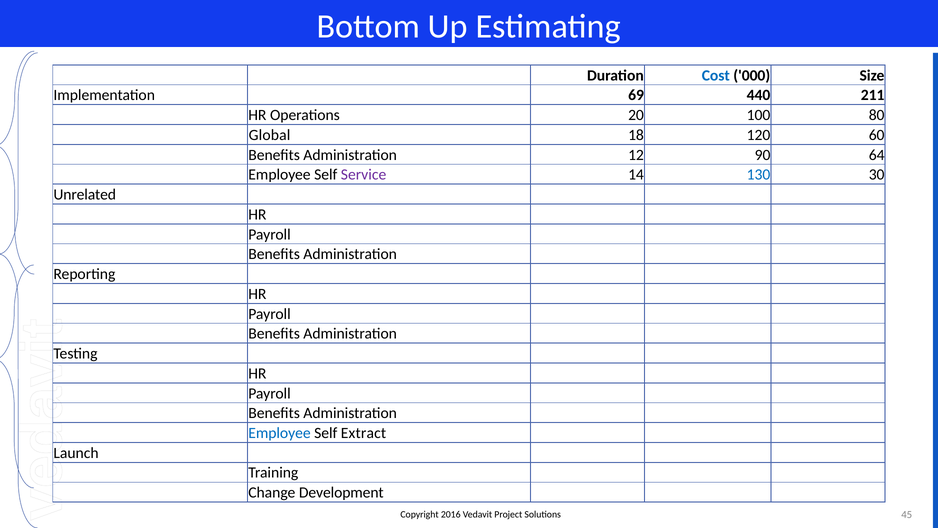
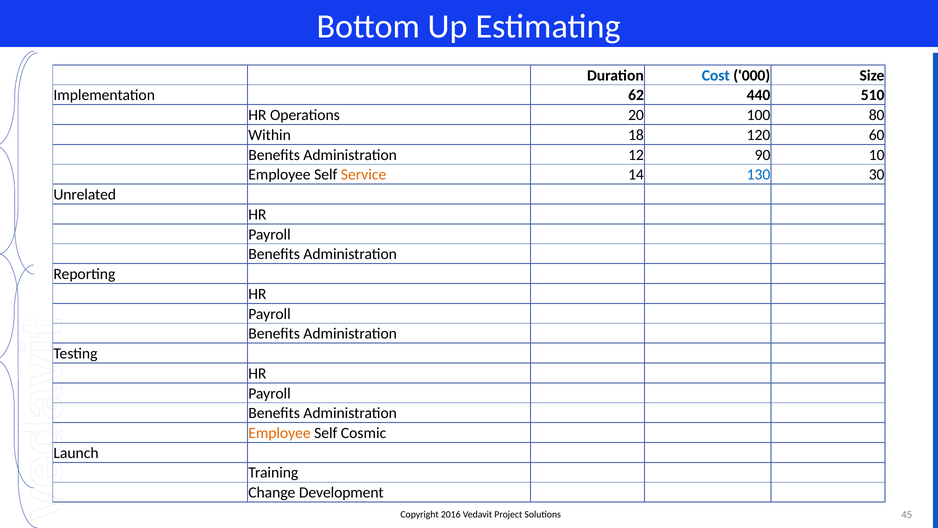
69: 69 -> 62
211: 211 -> 510
Global: Global -> Within
64: 64 -> 10
Service colour: purple -> orange
Employee at (279, 433) colour: blue -> orange
Extract: Extract -> Cosmic
